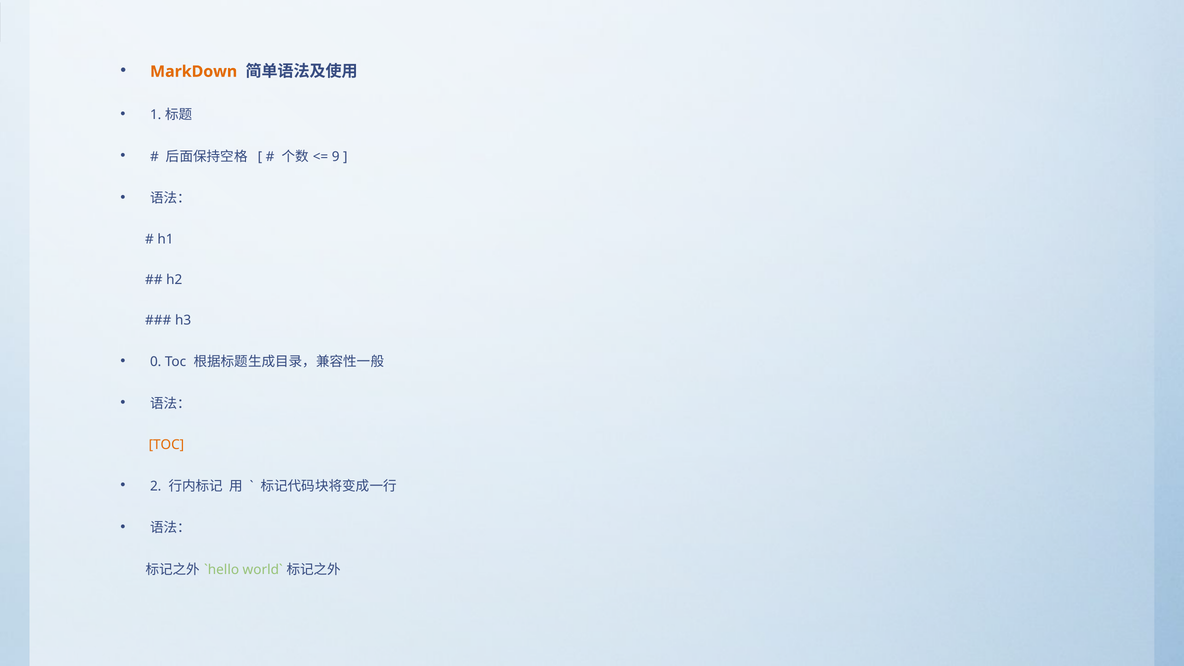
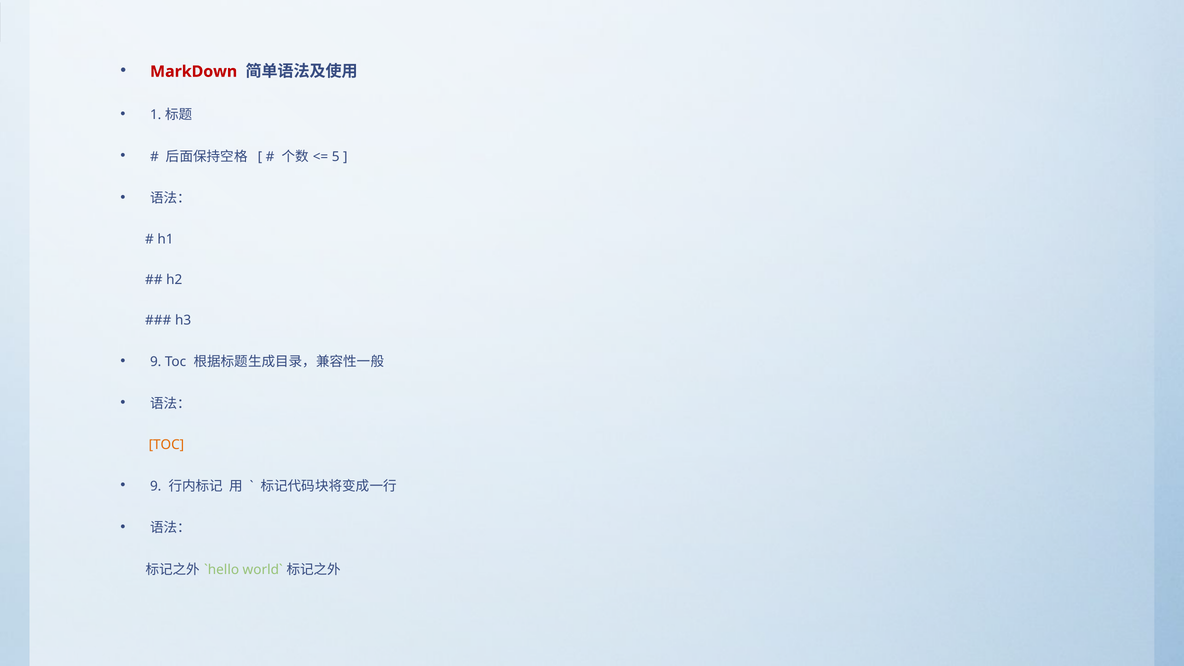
MarkDown colour: orange -> red
9: 9 -> 5
0 at (156, 362): 0 -> 9
2 at (156, 486): 2 -> 9
